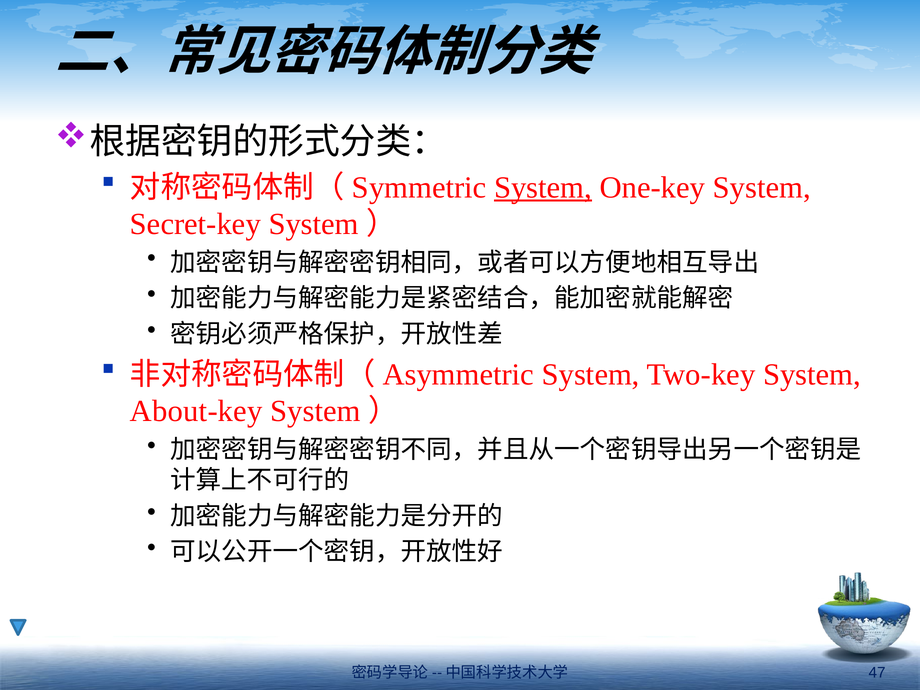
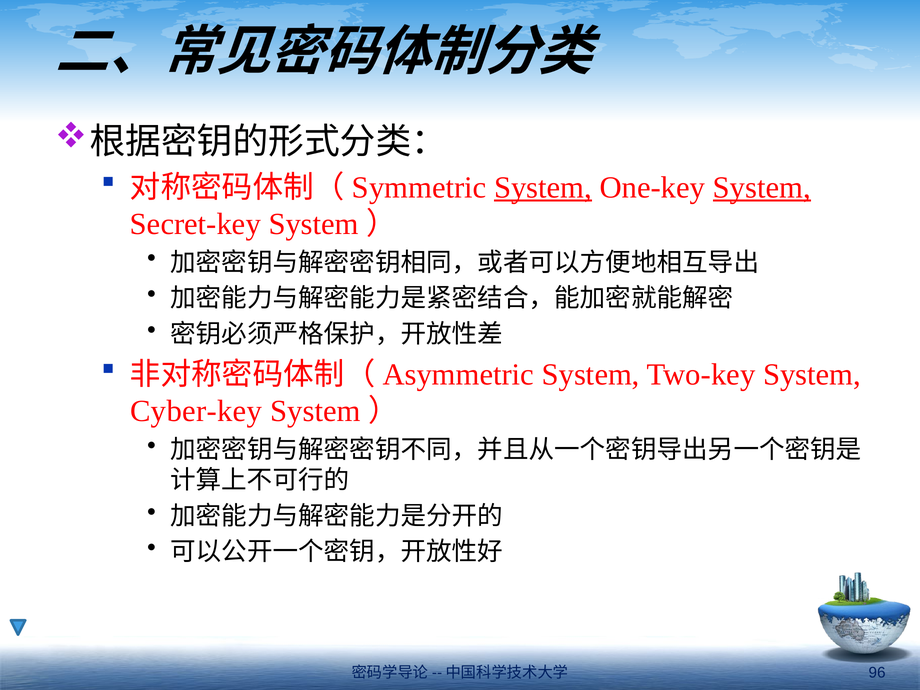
System at (762, 187) underline: none -> present
About-key: About-key -> Cyber-key
47: 47 -> 96
